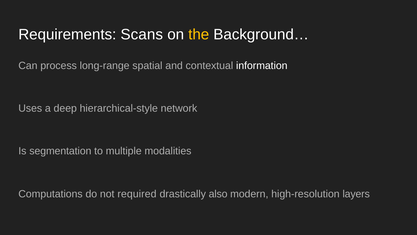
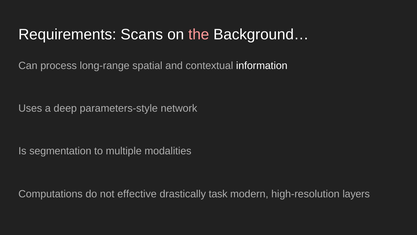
the colour: yellow -> pink
hierarchical-style: hierarchical-style -> parameters-style
required: required -> effective
also: also -> task
